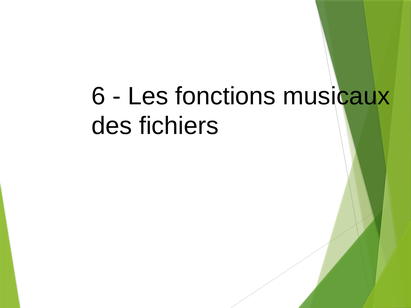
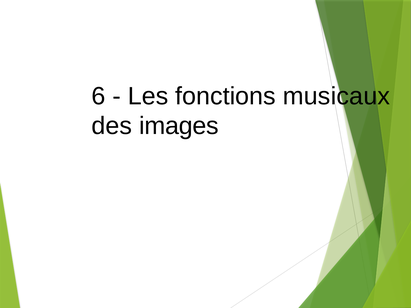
fichiers: fichiers -> images
